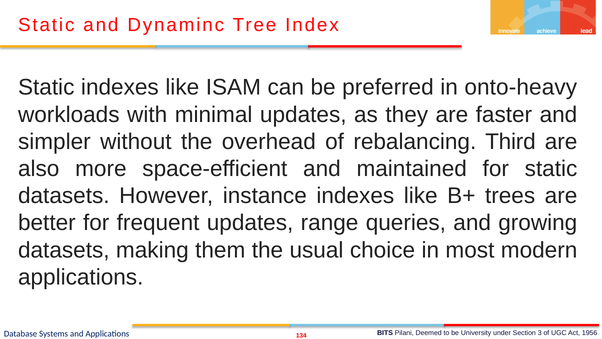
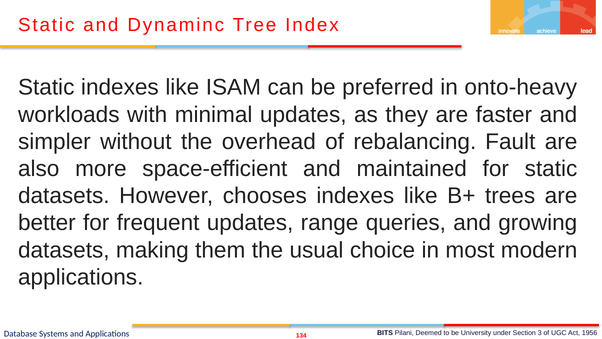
Third: Third -> Fault
instance: instance -> chooses
